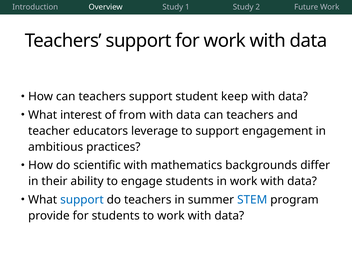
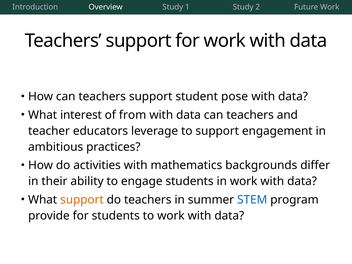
keep: keep -> pose
scientific: scientific -> activities
support at (82, 200) colour: blue -> orange
